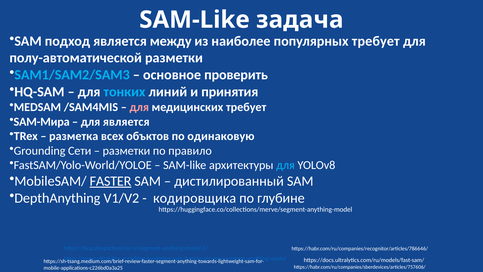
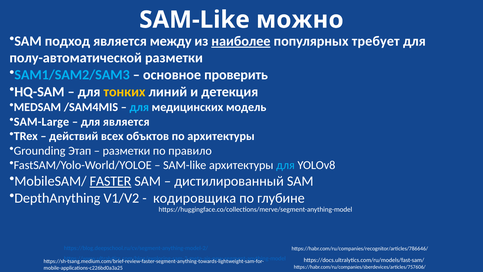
задача: задача -> можно
наиболее underline: none -> present
тонких colour: light blue -> yellow
принятия: принятия -> детекция
для at (139, 107) colour: pink -> light blue
медицинских требует: требует -> модель
SAM-Мира: SAM-Мира -> SAM-Large
разметка: разметка -> действий
по одинаковую: одинаковую -> архитектуры
Сети: Сети -> Этап
